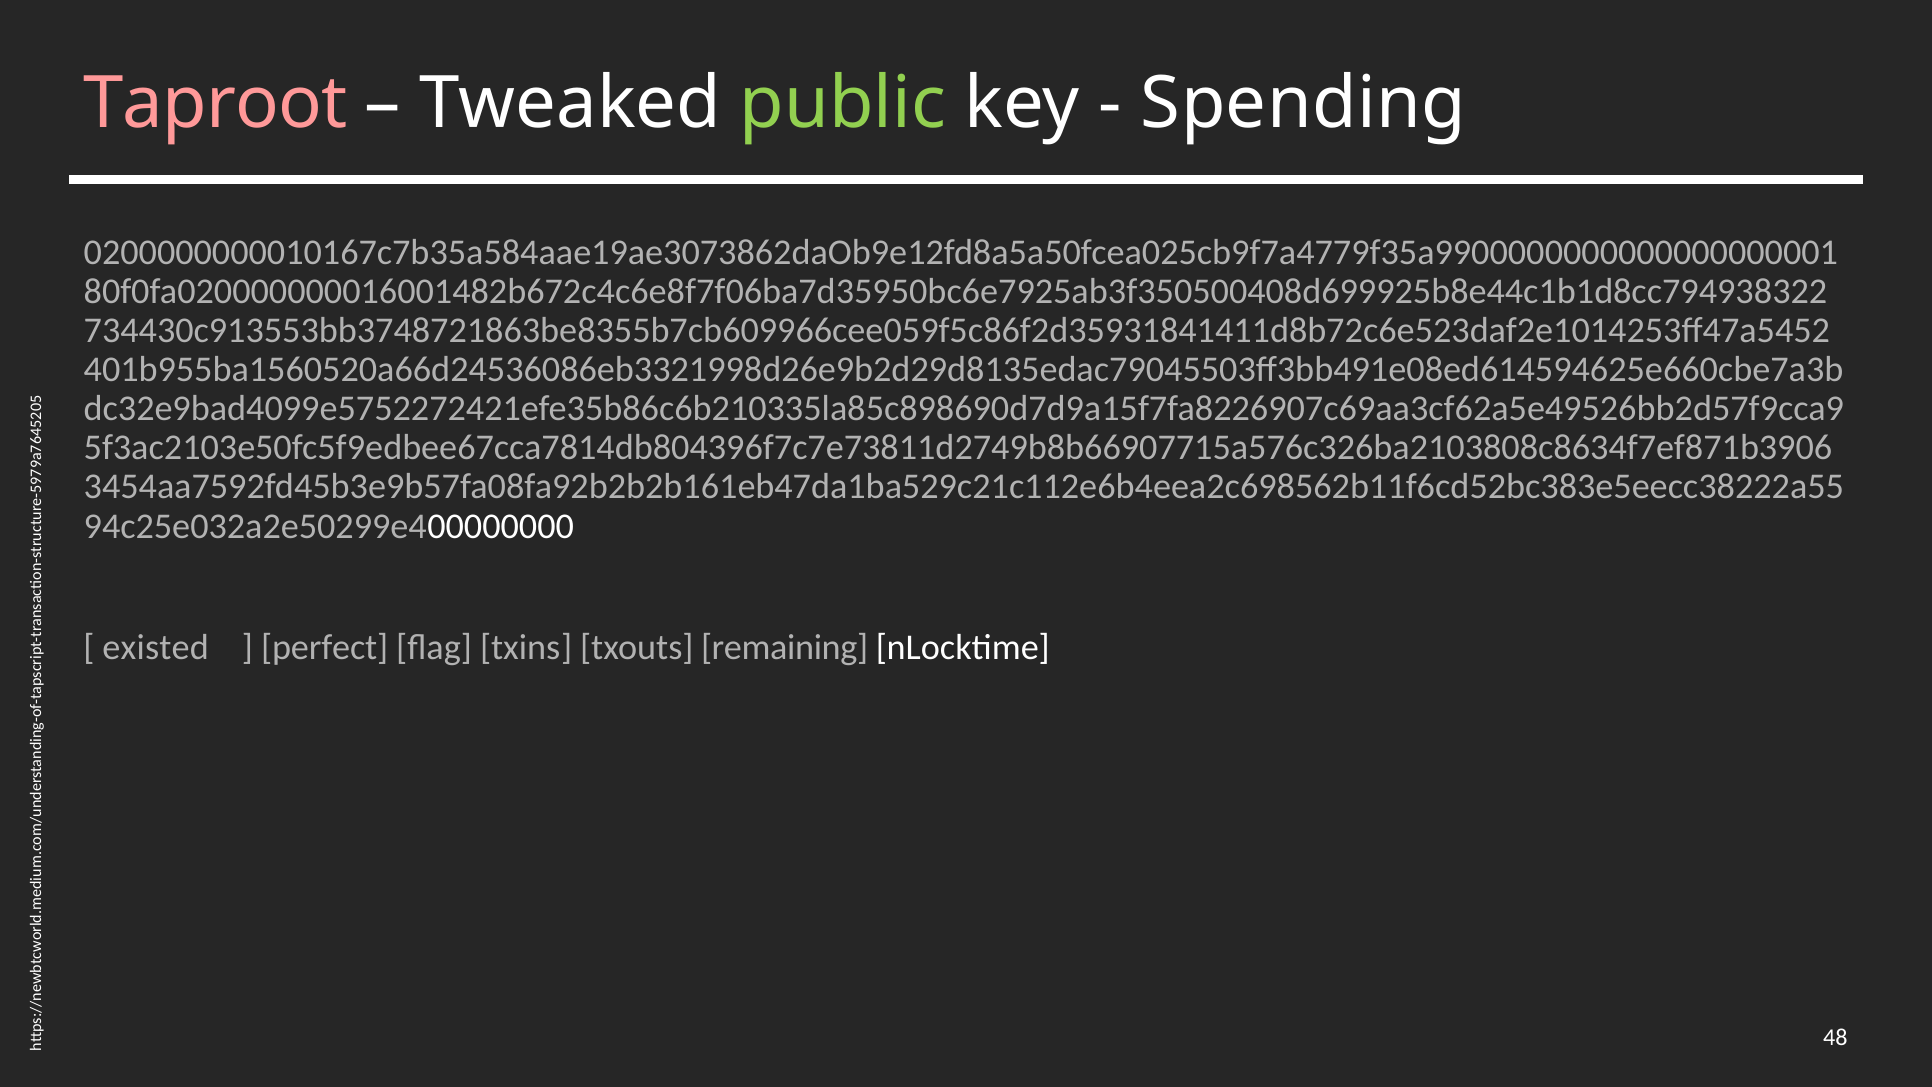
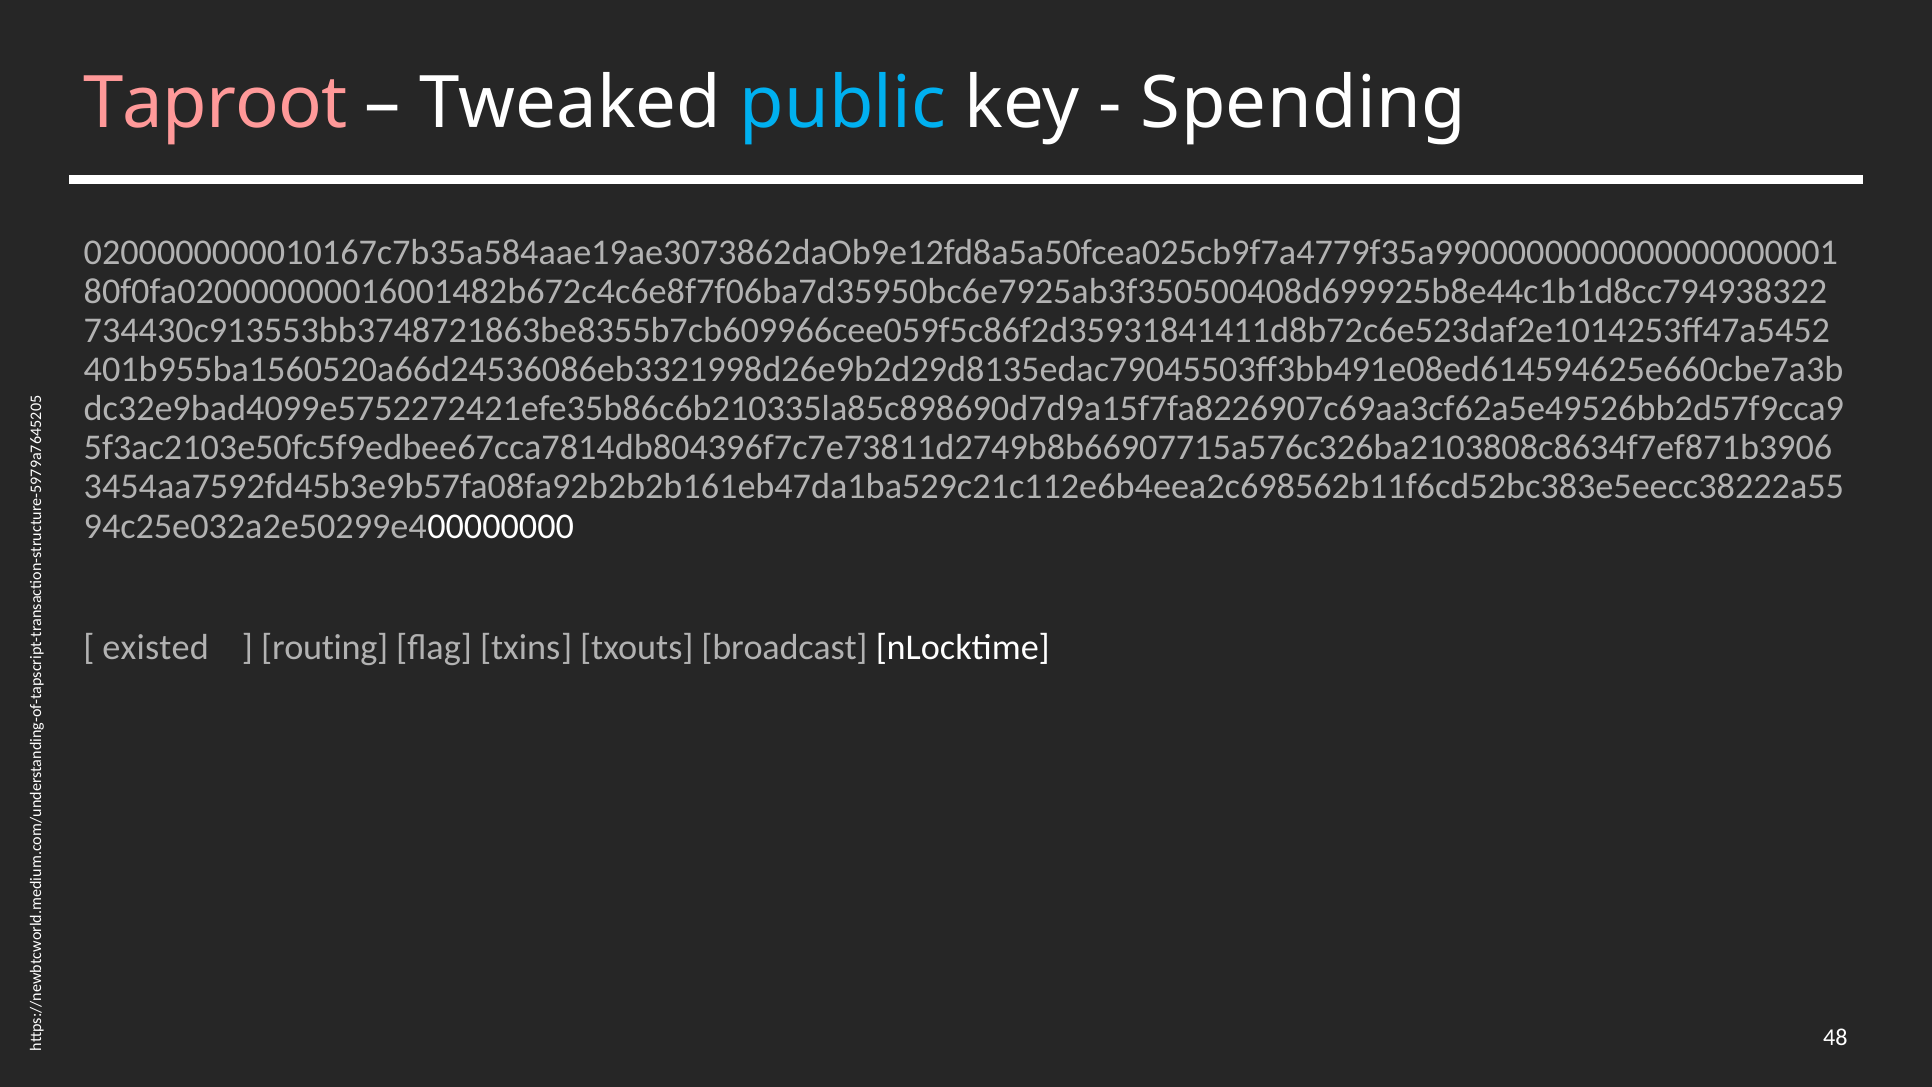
public colour: light green -> light blue
perfect: perfect -> routing
remaining: remaining -> broadcast
